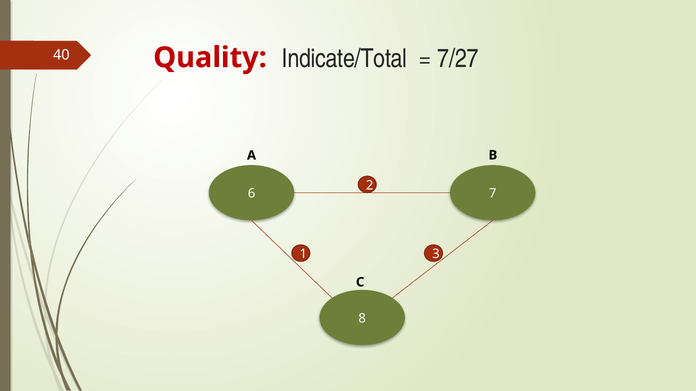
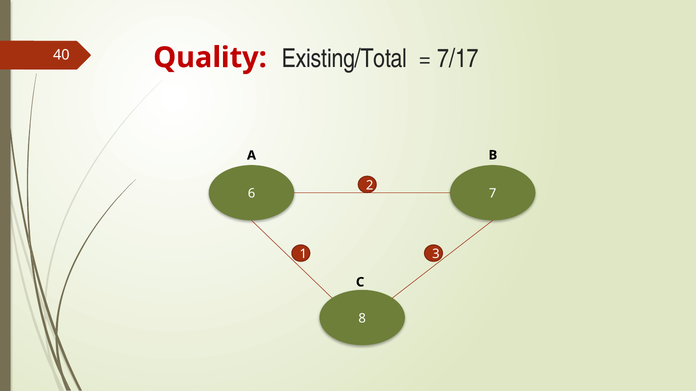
Indicate/Total: Indicate/Total -> Existing/Total
7/27: 7/27 -> 7/17
